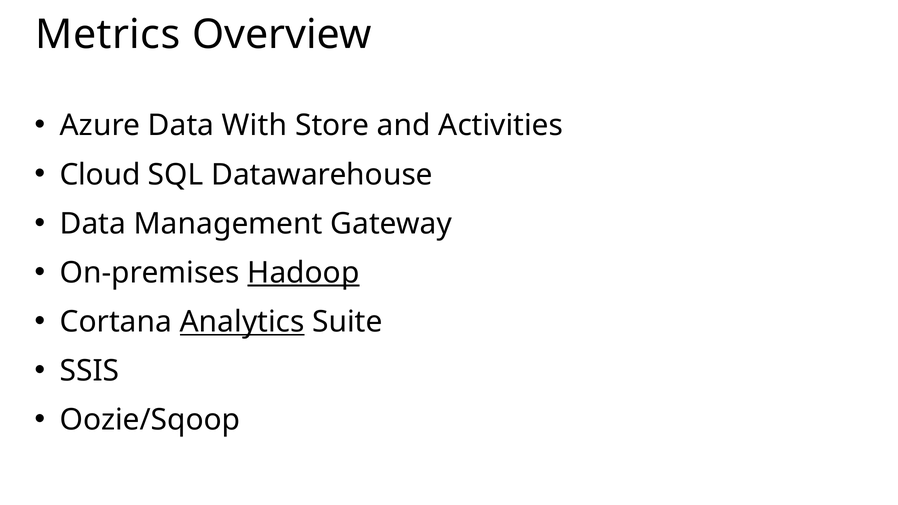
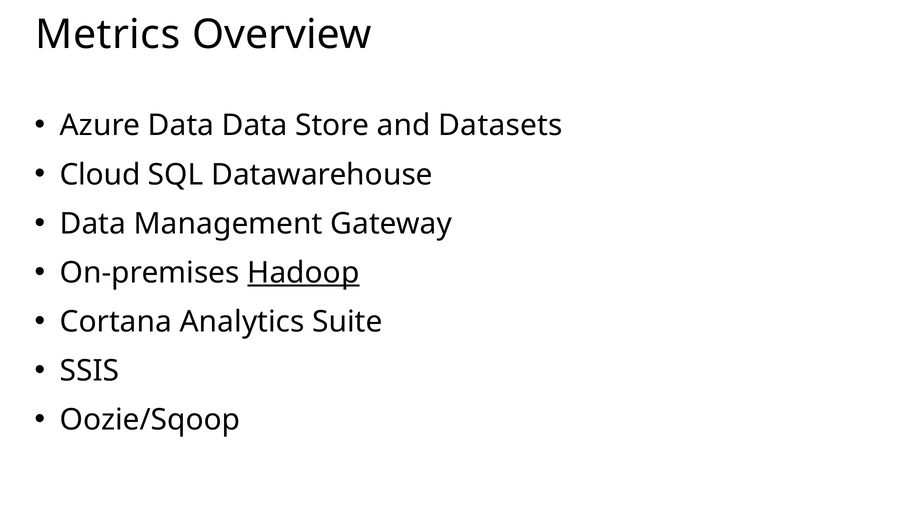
Data With: With -> Data
Activities: Activities -> Datasets
Analytics underline: present -> none
